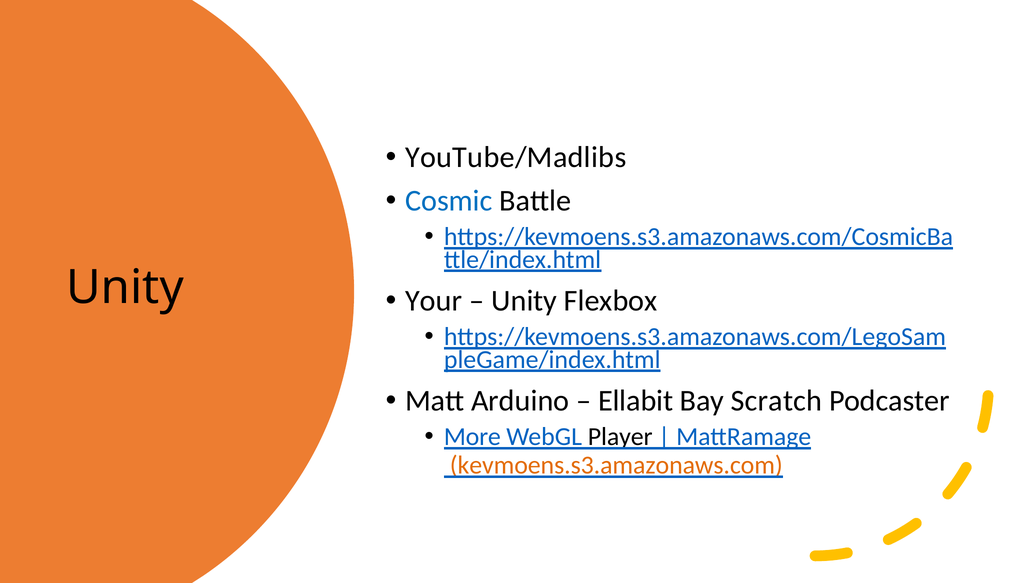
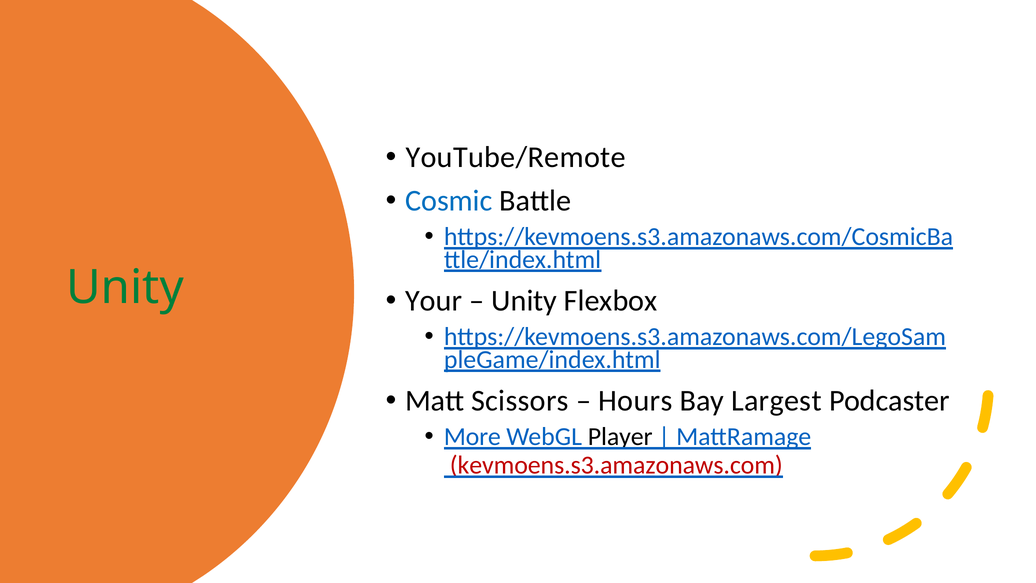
YouTube/Madlibs: YouTube/Madlibs -> YouTube/Remote
Unity at (125, 287) colour: black -> green
Arduino: Arduino -> Scissors
Ellabit: Ellabit -> Hours
Scratch: Scratch -> Largest
kevmoens.s3.amazonaws.com colour: orange -> red
